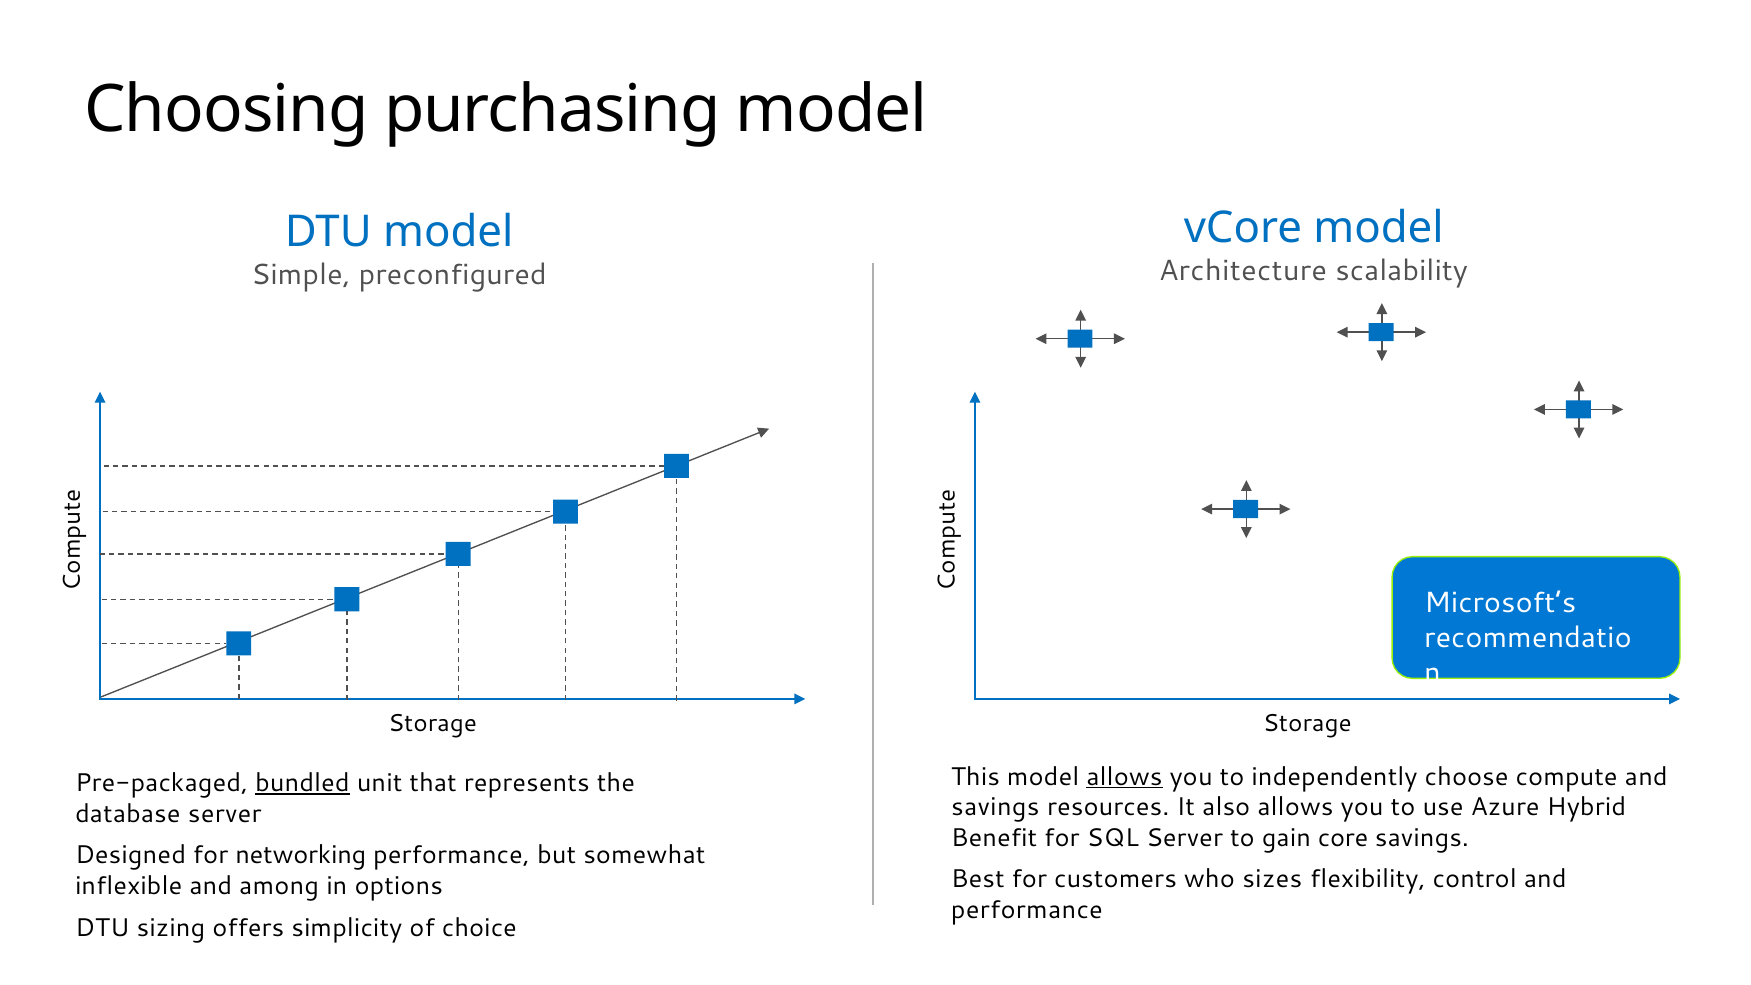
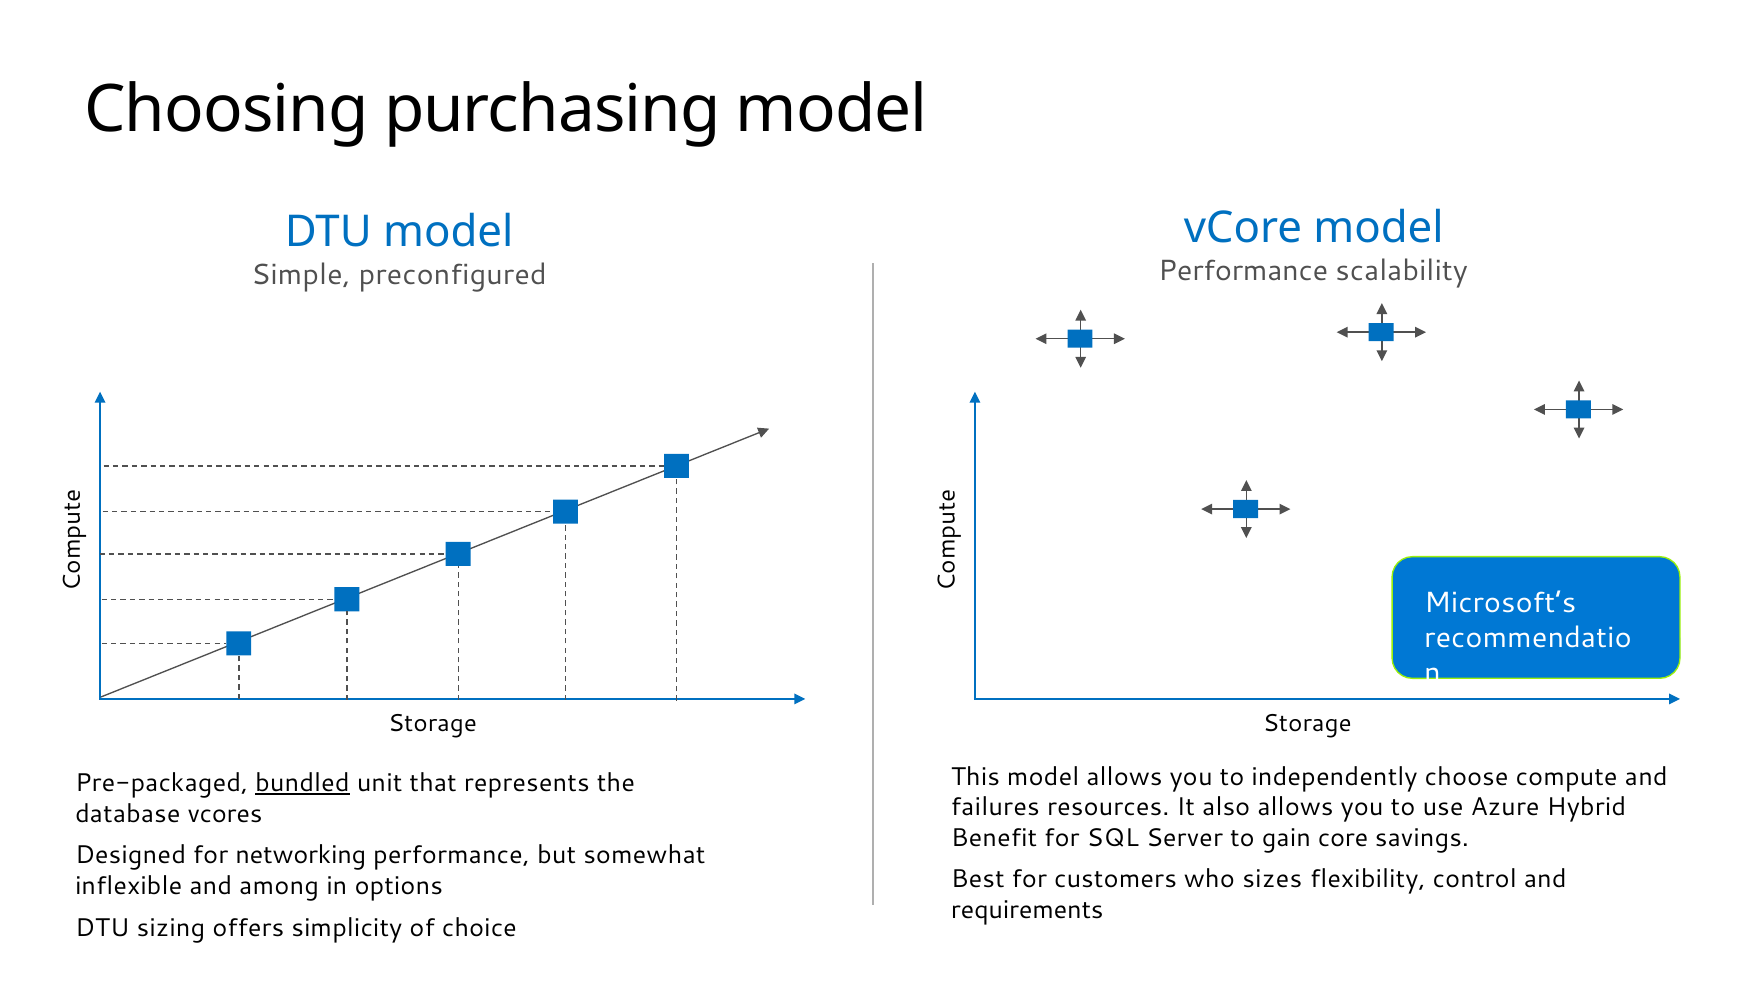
Architecture at (1243, 271): Architecture -> Performance
allows at (1124, 777) underline: present -> none
savings at (995, 807): savings -> failures
database server: server -> vcores
performance at (1027, 910): performance -> requirements
